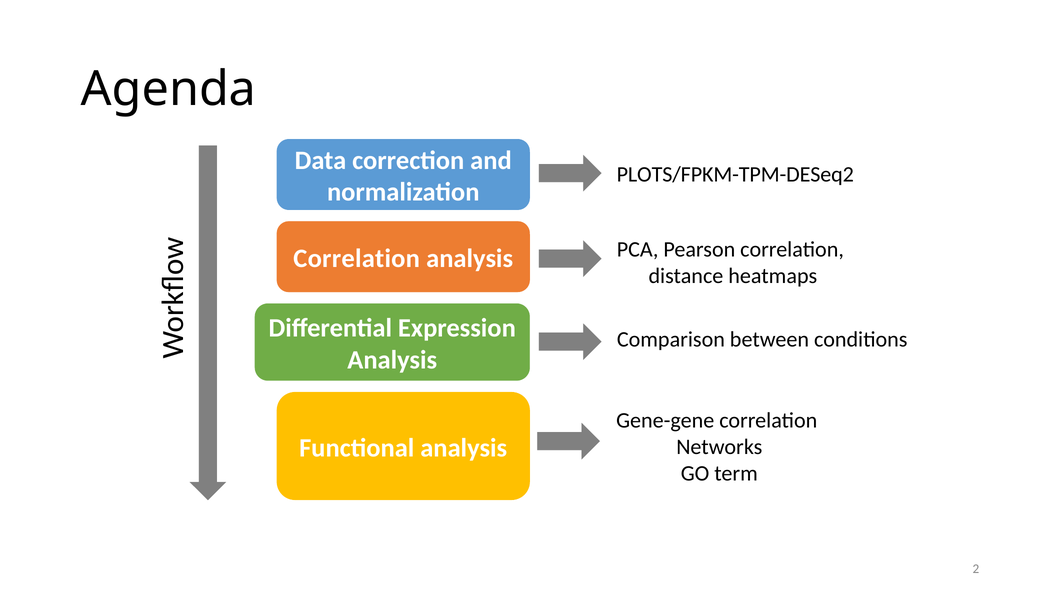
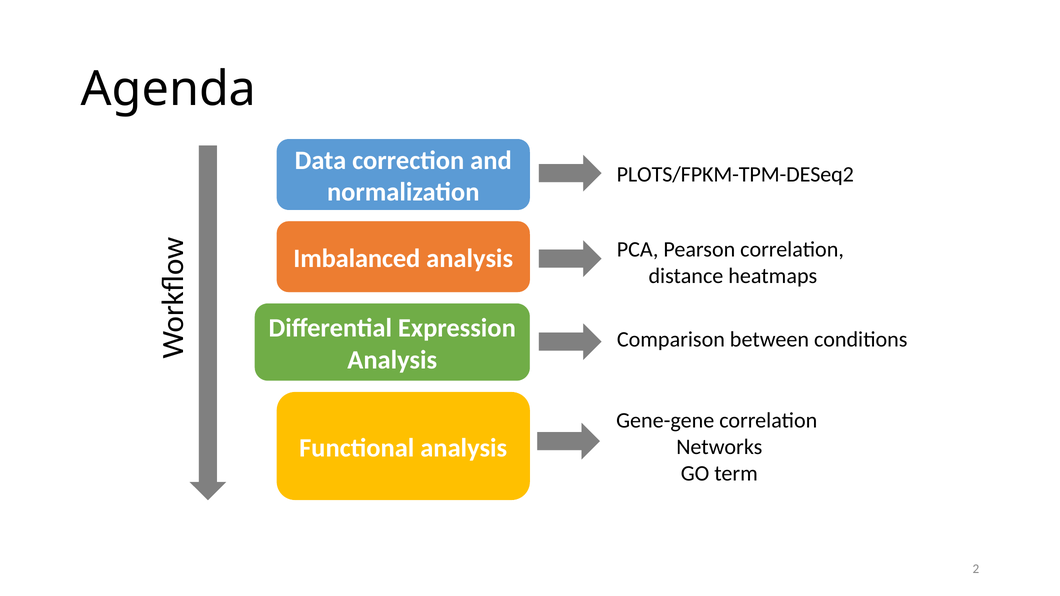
Correlation at (357, 259): Correlation -> Imbalanced
